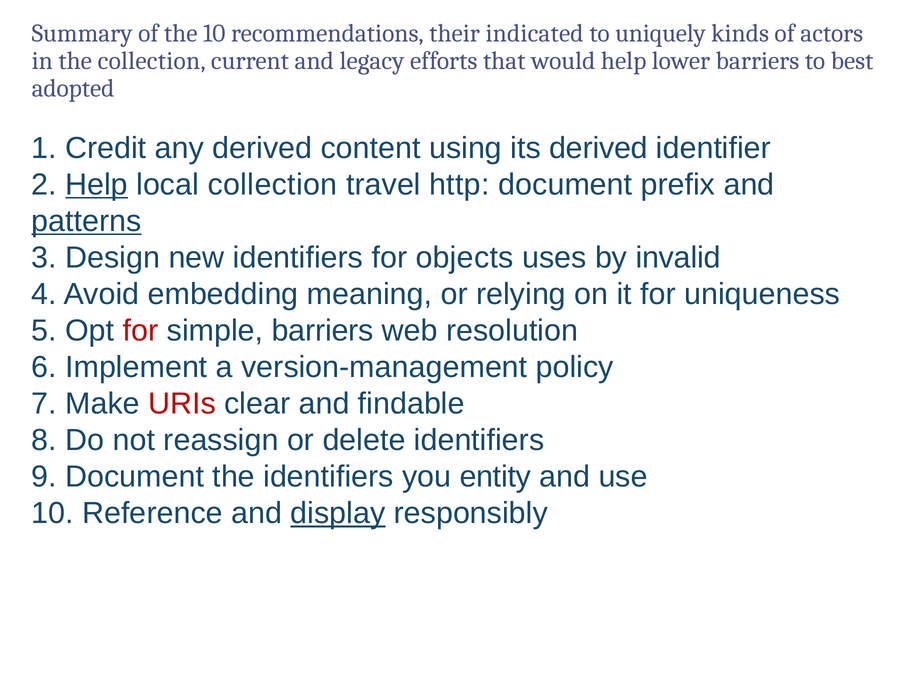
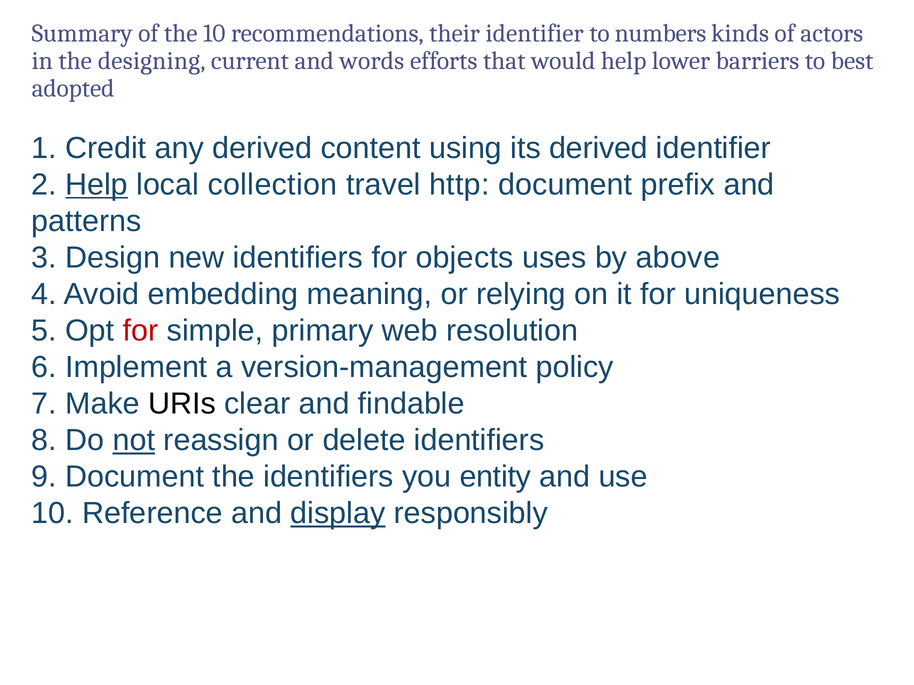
their indicated: indicated -> identifier
uniquely: uniquely -> numbers
the collection: collection -> designing
legacy: legacy -> words
patterns underline: present -> none
invalid: invalid -> above
simple barriers: barriers -> primary
URIs colour: red -> black
not underline: none -> present
